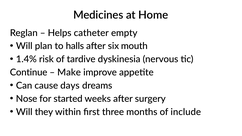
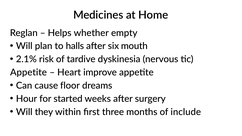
catheter: catheter -> whether
1.4%: 1.4% -> 2.1%
Continue at (29, 72): Continue -> Appetite
Make: Make -> Heart
days: days -> floor
Nose: Nose -> Hour
